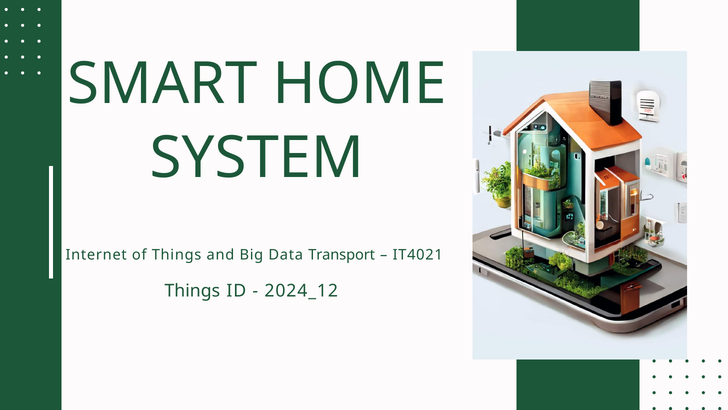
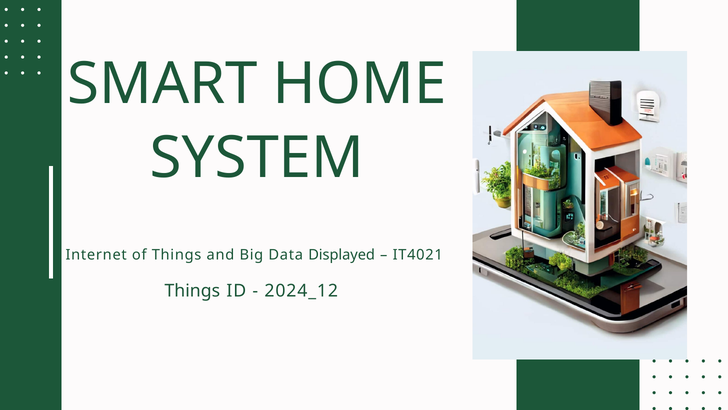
Transport: Transport -> Displayed
